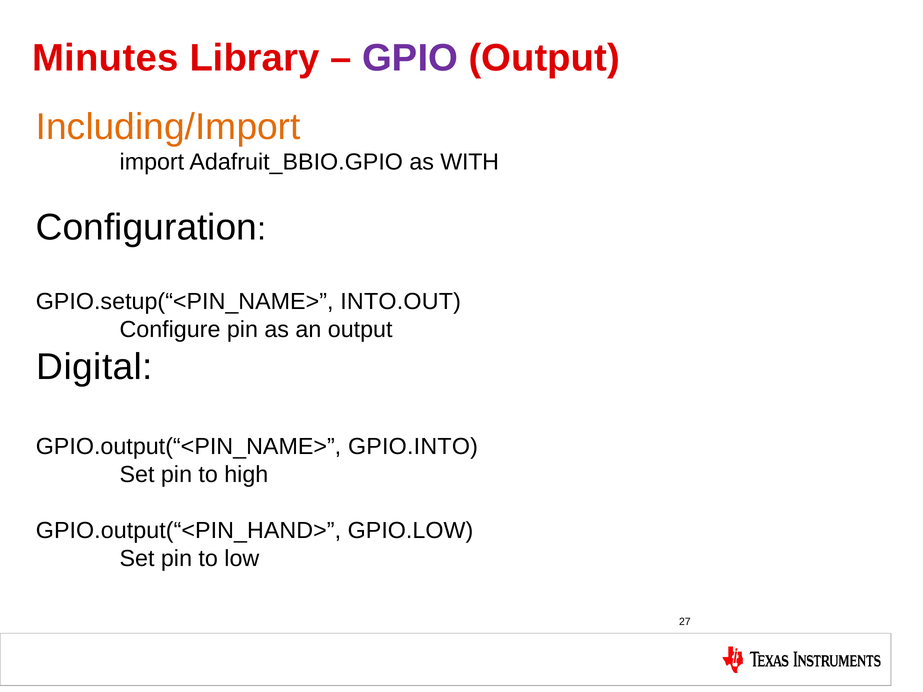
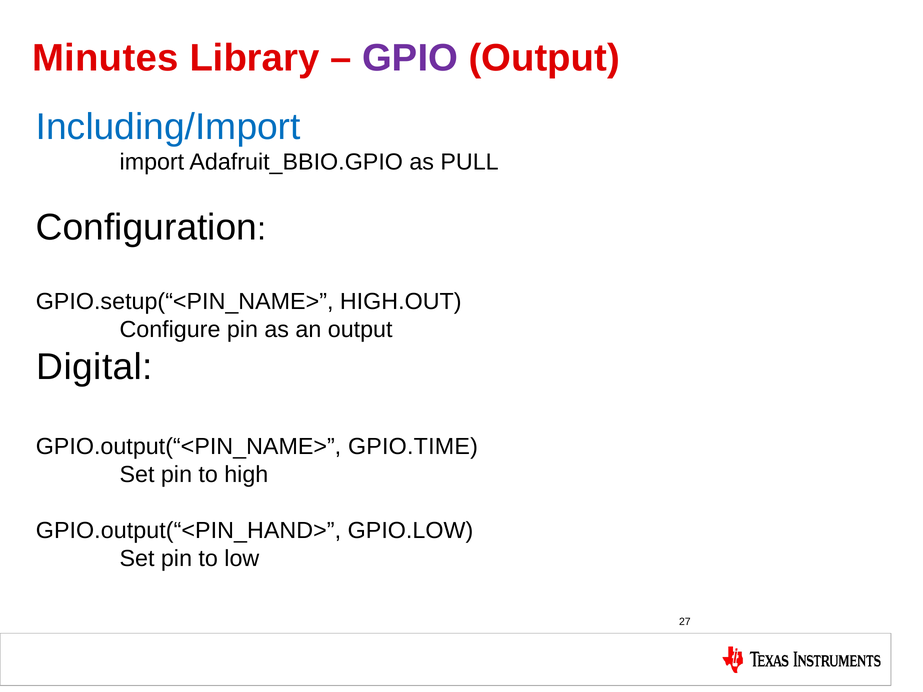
Including/Import colour: orange -> blue
WITH: WITH -> PULL
INTO.OUT: INTO.OUT -> HIGH.OUT
GPIO.INTO: GPIO.INTO -> GPIO.TIME
